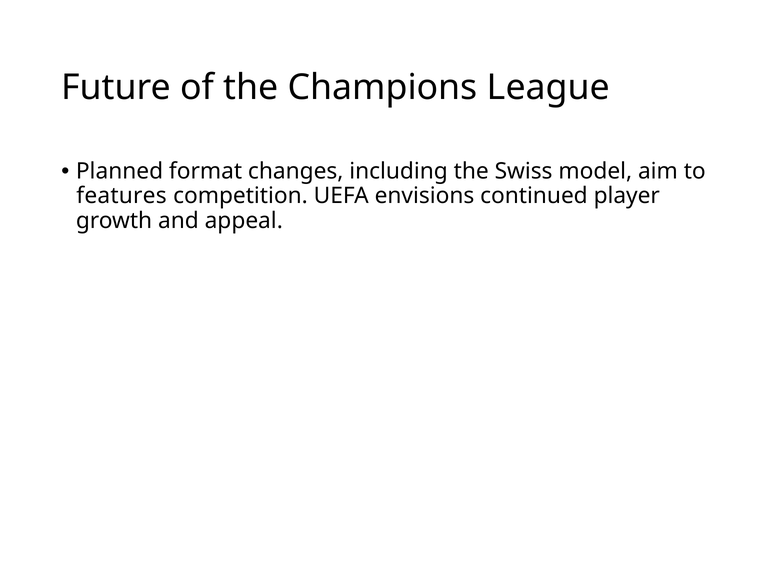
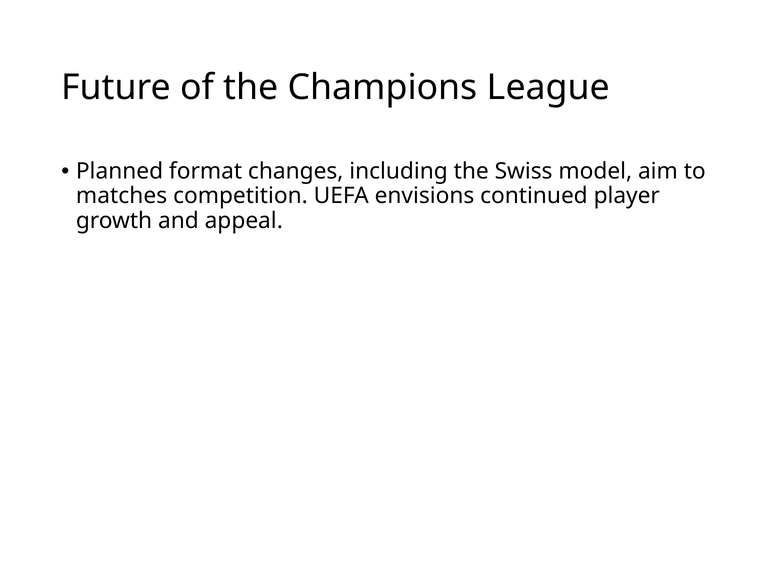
features: features -> matches
